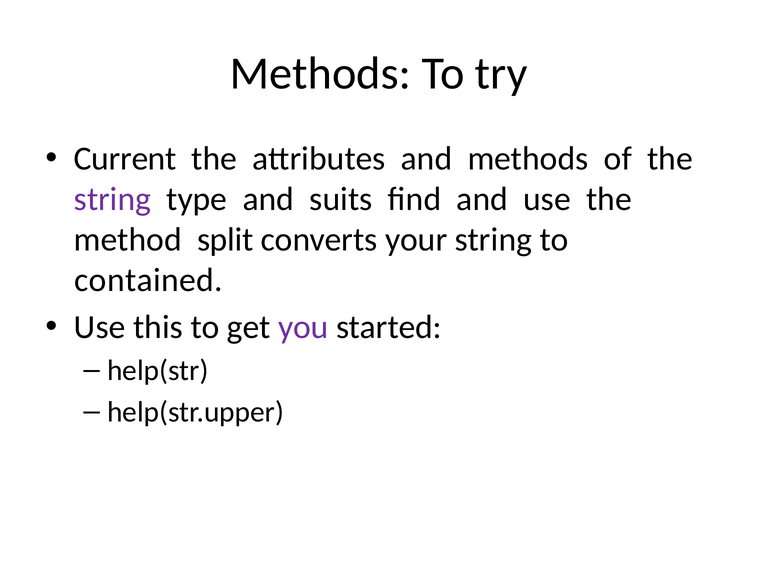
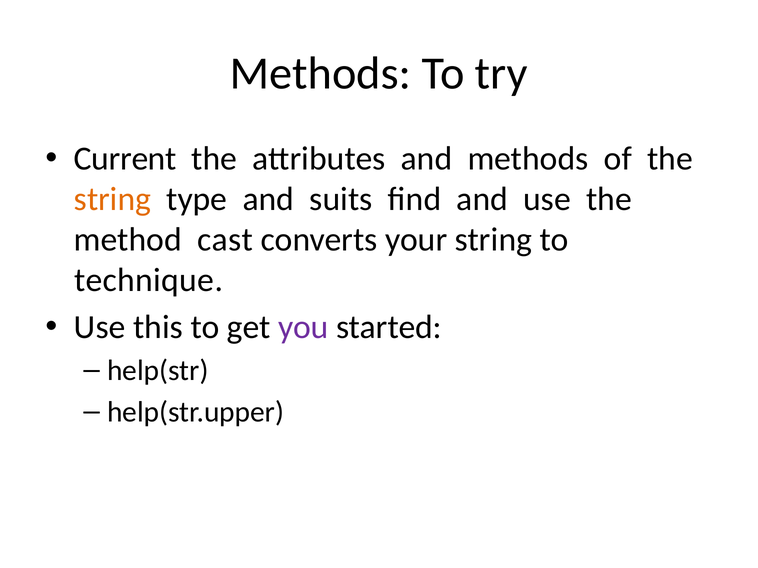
string at (112, 199) colour: purple -> orange
split: split -> cast
contained: contained -> technique
